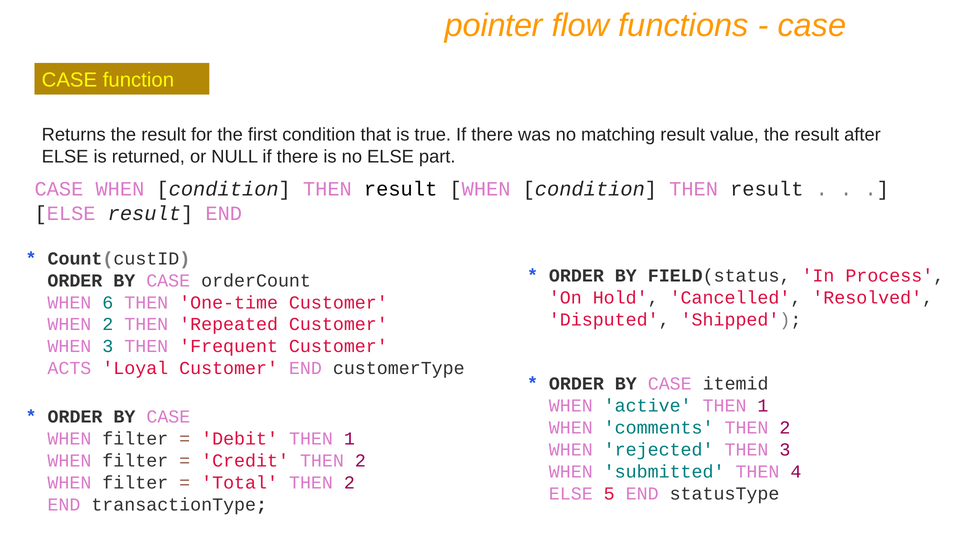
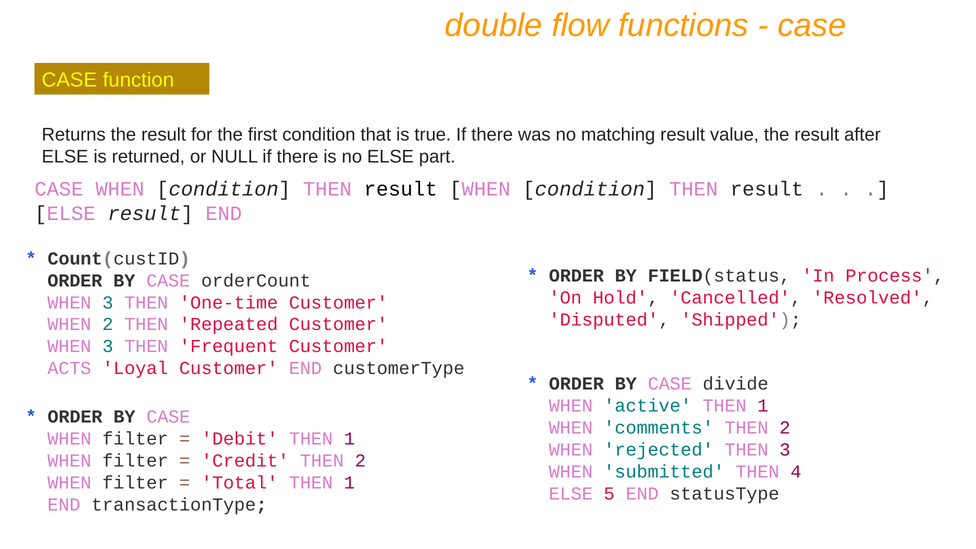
pointer: pointer -> double
6 at (108, 302): 6 -> 3
itemid: itemid -> divide
Total THEN 2: 2 -> 1
